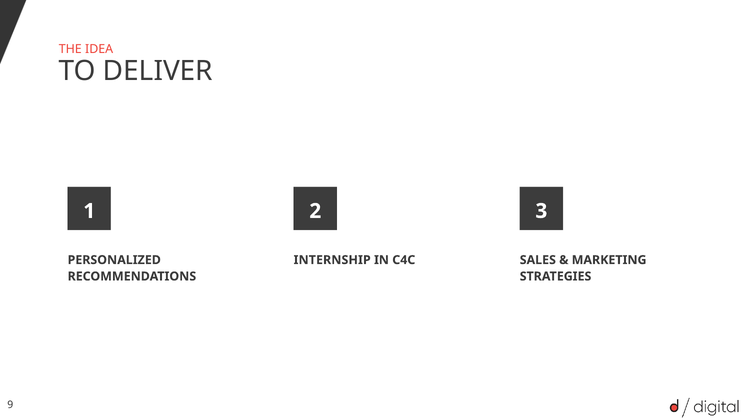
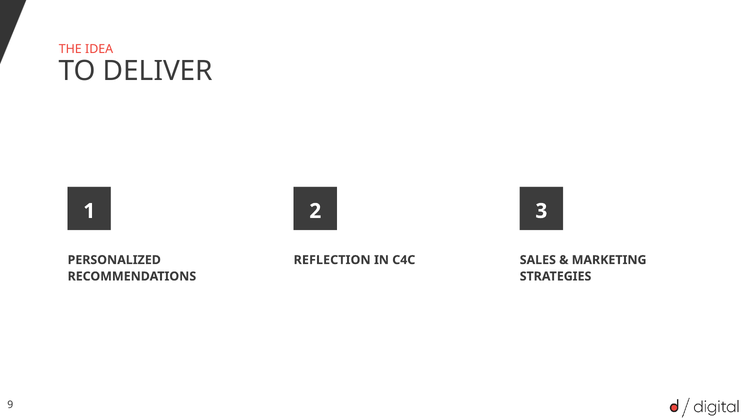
INTERNSHIP: INTERNSHIP -> REFLECTION
